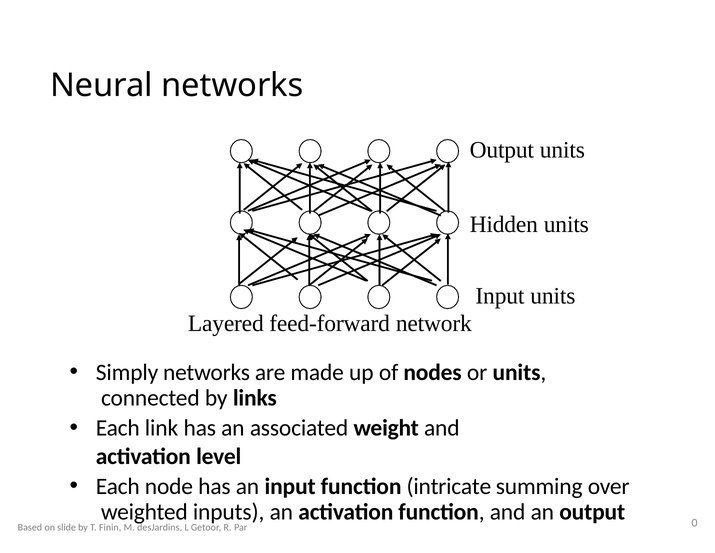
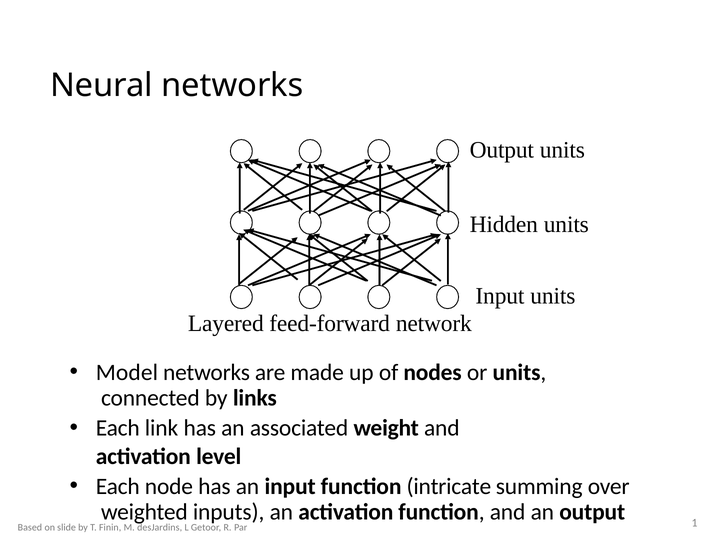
Simply: Simply -> Model
0: 0 -> 1
